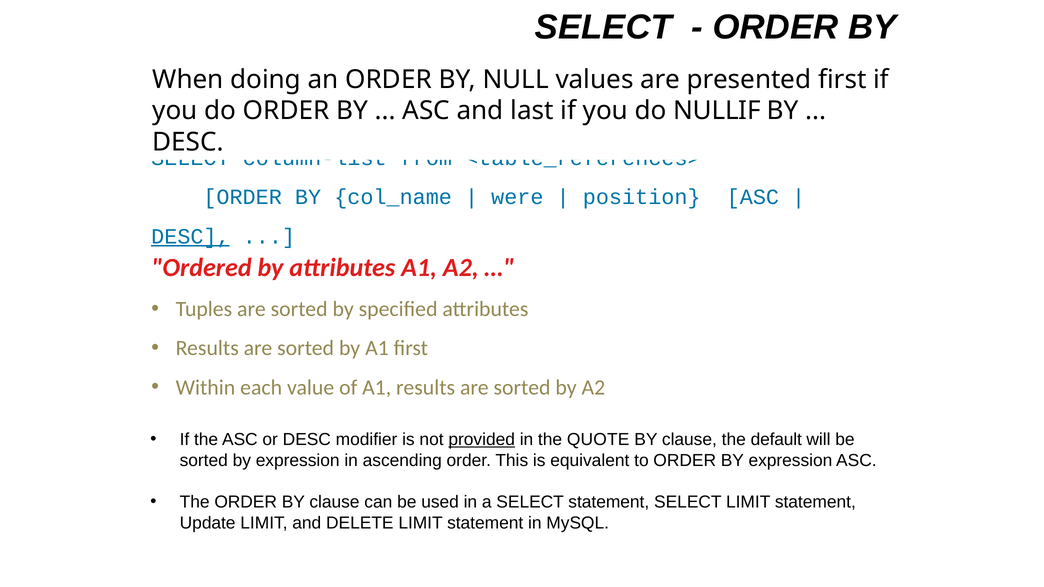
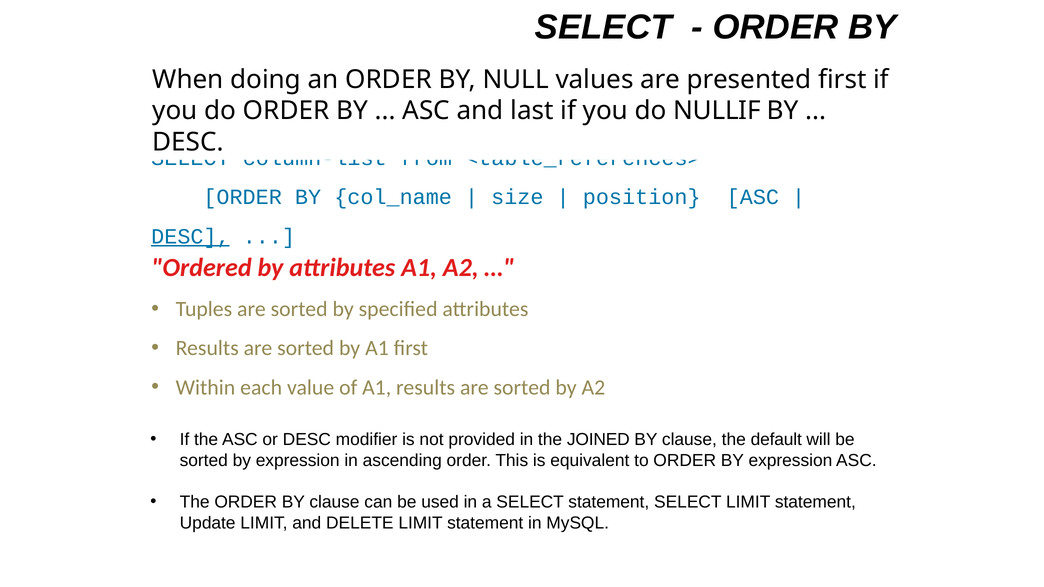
were: were -> size
provided underline: present -> none
QUOTE: QUOTE -> JOINED
